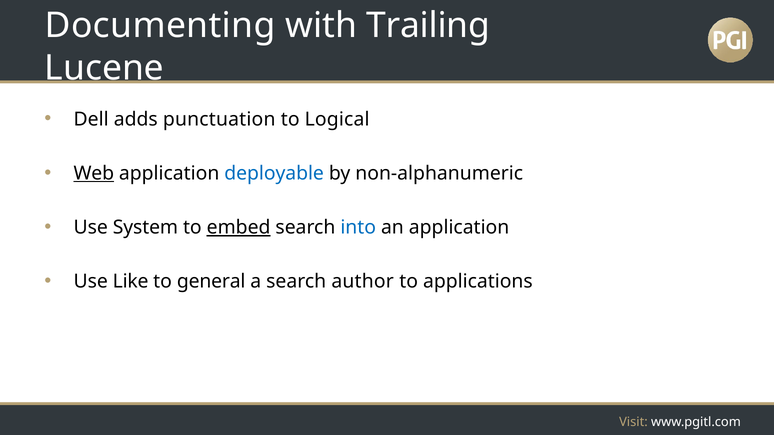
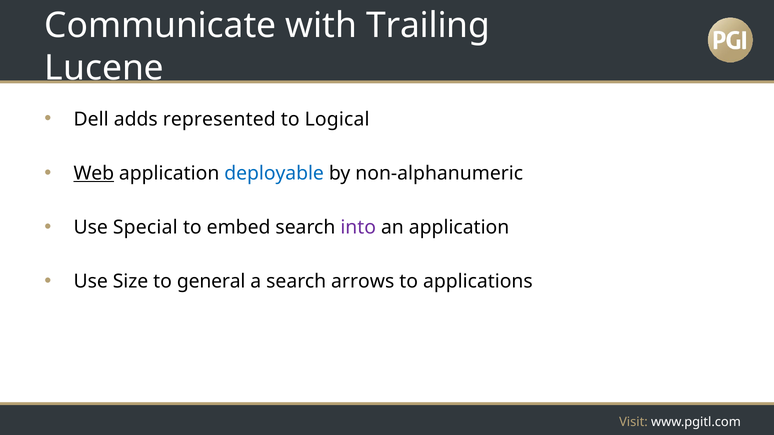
Documenting: Documenting -> Communicate
punctuation: punctuation -> represented
System: System -> Special
embed underline: present -> none
into colour: blue -> purple
Like: Like -> Size
author: author -> arrows
